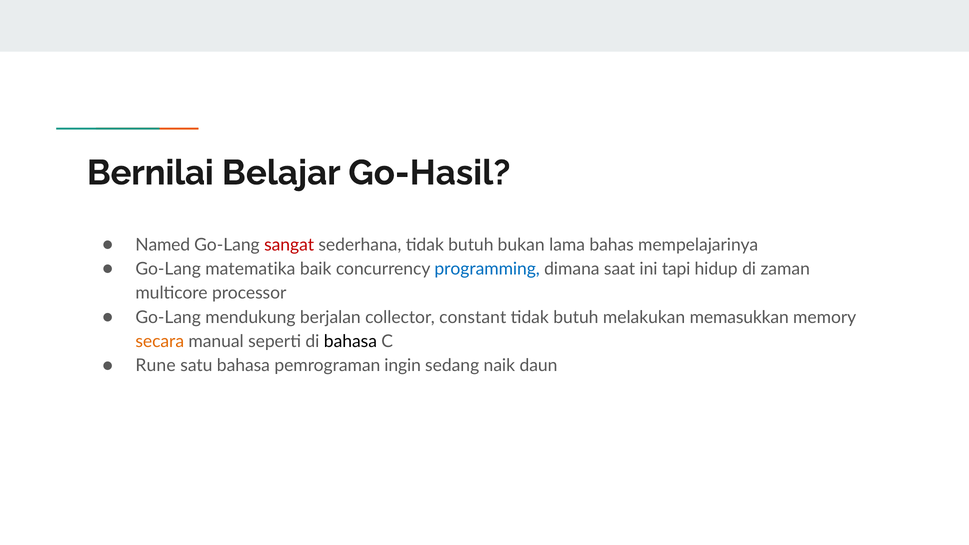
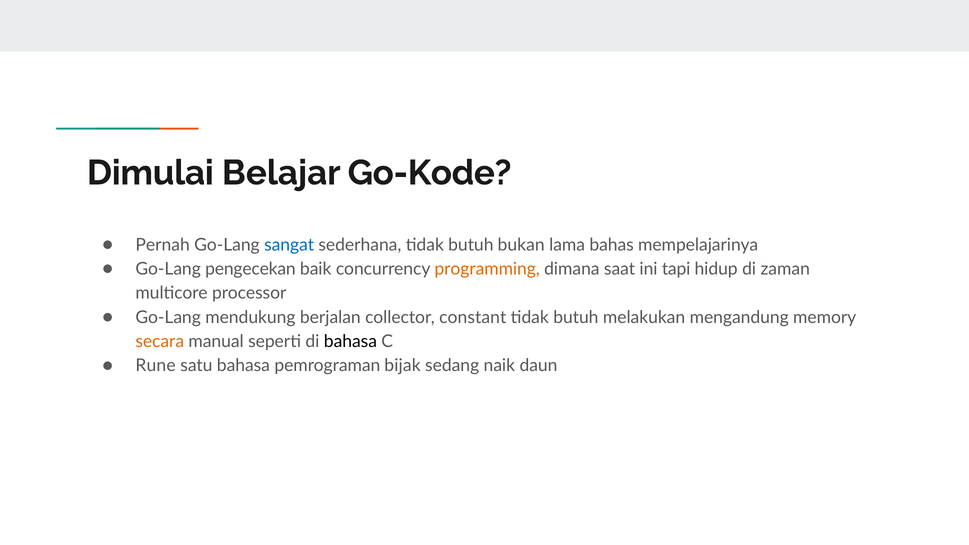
Bernilai: Bernilai -> Dimulai
Go-Hasil: Go-Hasil -> Go-Kode
Named: Named -> Pernah
sangat colour: red -> blue
matematika: matematika -> pengecekan
programming colour: blue -> orange
memasukkan: memasukkan -> mengandung
ingin: ingin -> bijak
